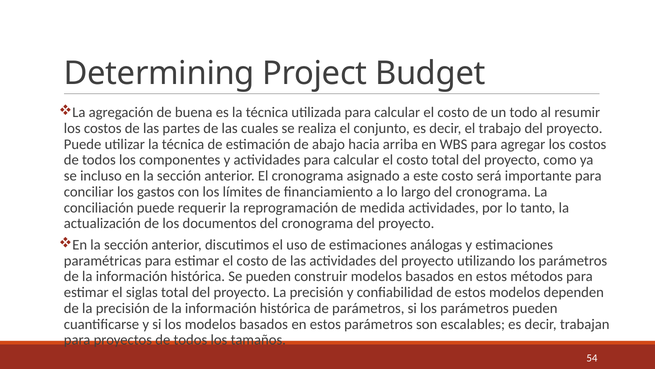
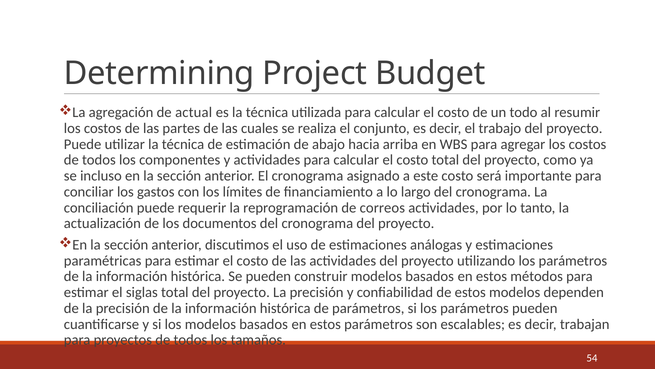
buena: buena -> actual
medida: medida -> correos
